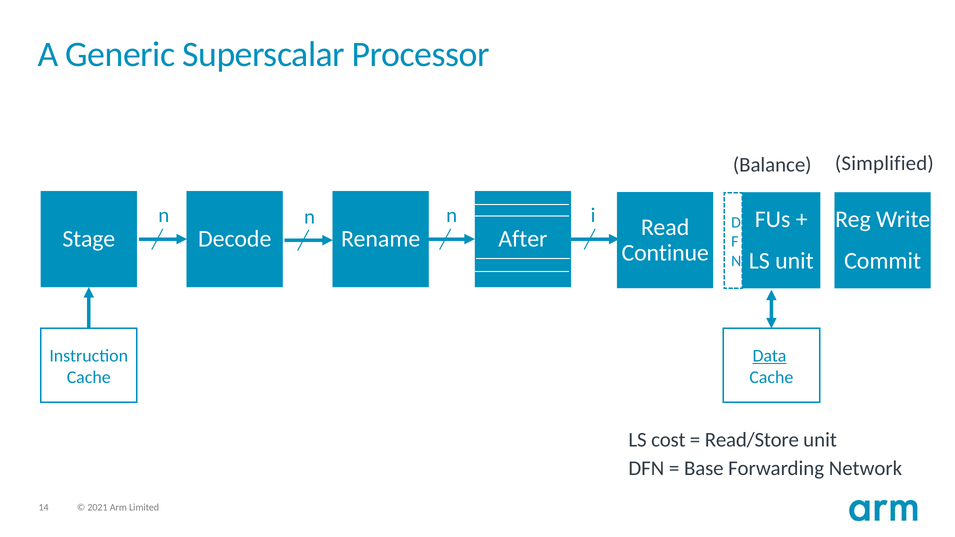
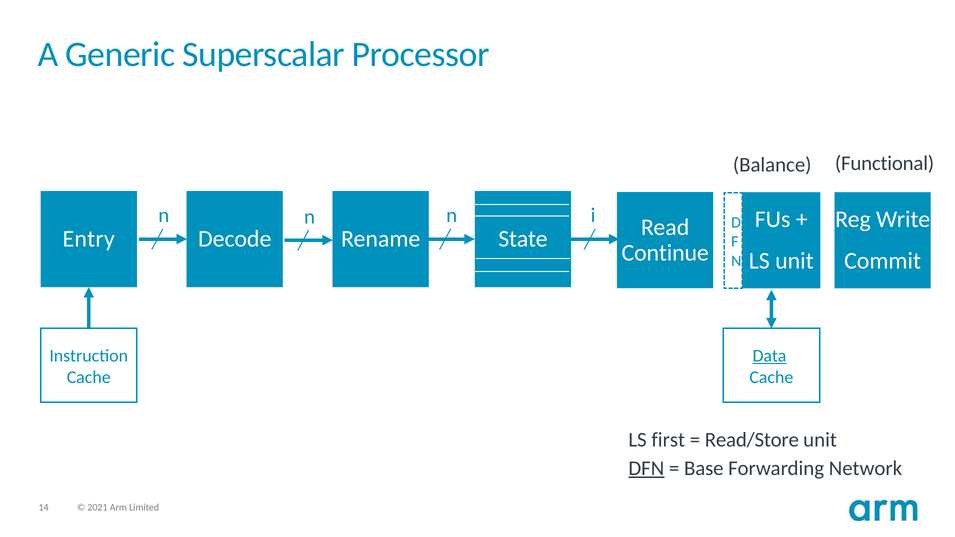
Simplified: Simplified -> Functional
Stage: Stage -> Entry
After: After -> State
cost: cost -> first
DFN underline: none -> present
